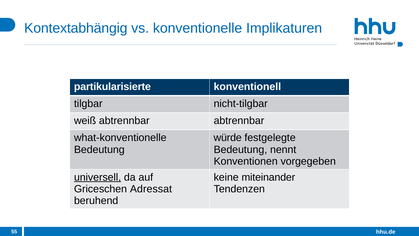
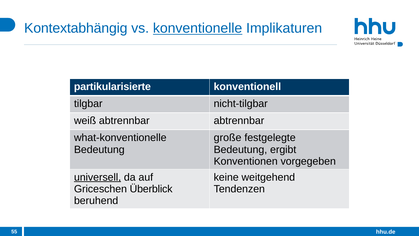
konventionelle underline: none -> present
würde: würde -> große
nennt: nennt -> ergibt
miteinander: miteinander -> weitgehend
Adressat: Adressat -> Überblick
